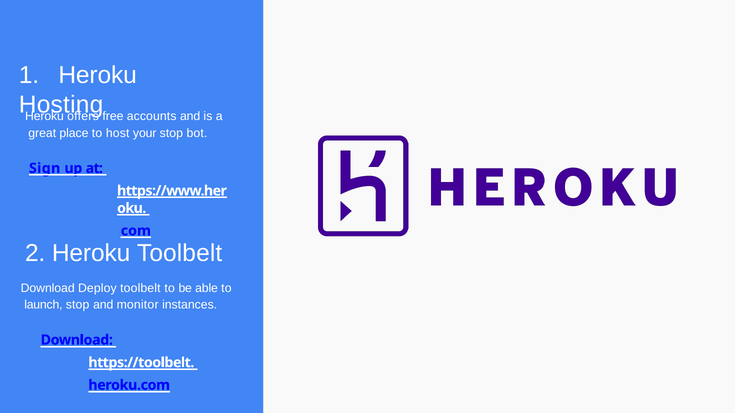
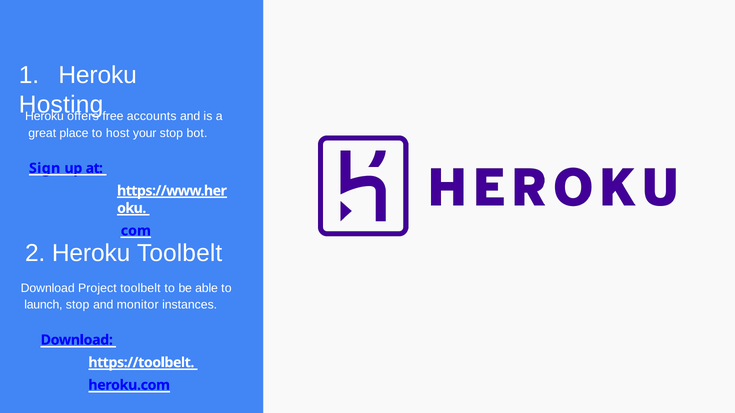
Deploy: Deploy -> Project
